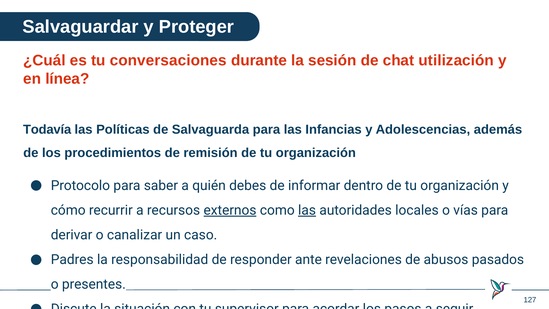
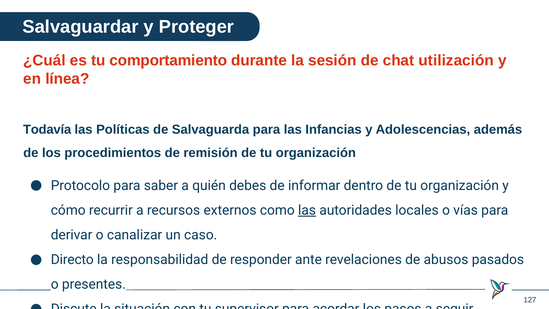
conversaciones: conversaciones -> comportamiento
externos underline: present -> none
Padres: Padres -> Directo
